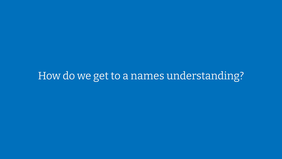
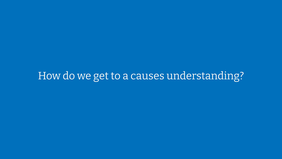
names: names -> causes
